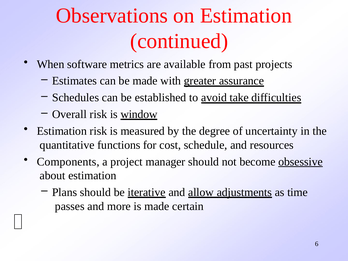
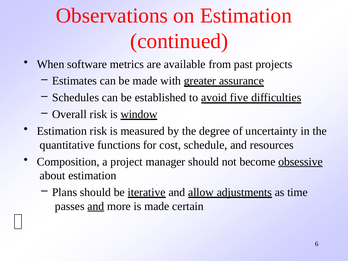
take: take -> five
Components: Components -> Composition
and at (96, 206) underline: none -> present
